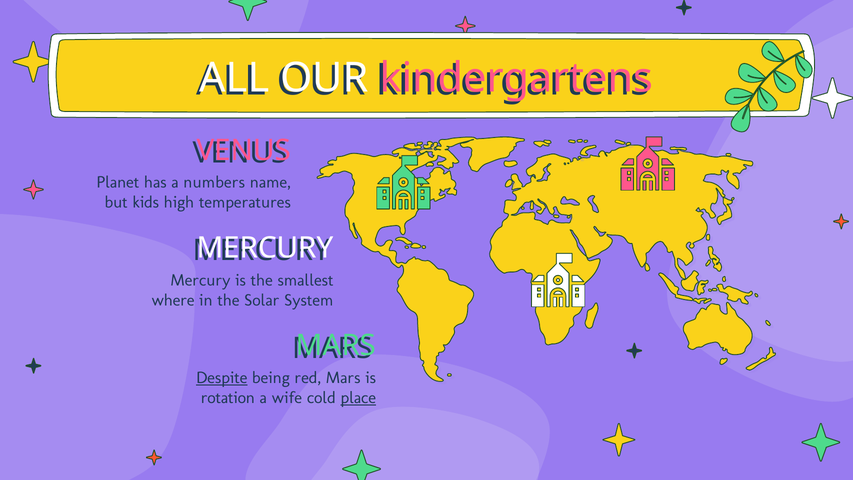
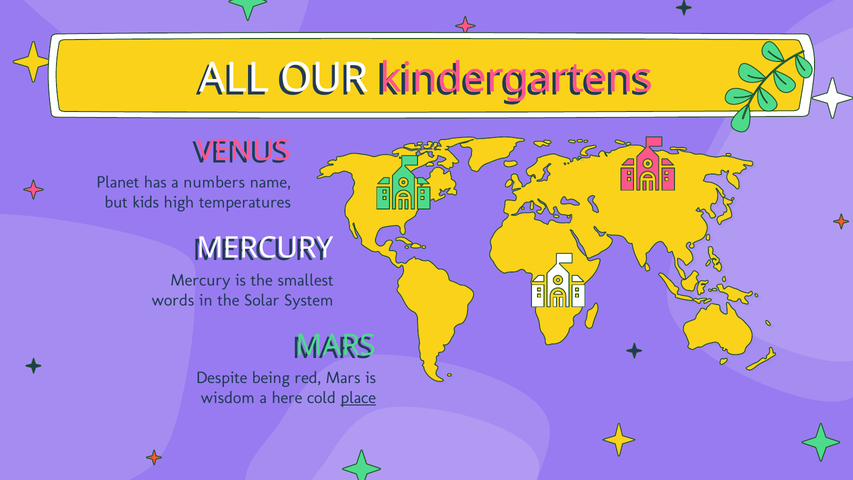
where: where -> words
Despite underline: present -> none
rotation: rotation -> wisdom
wife: wife -> here
